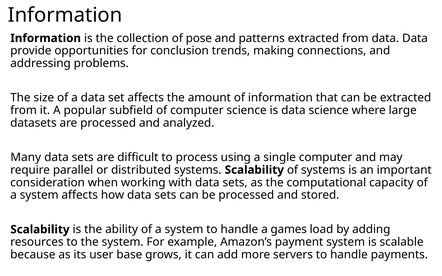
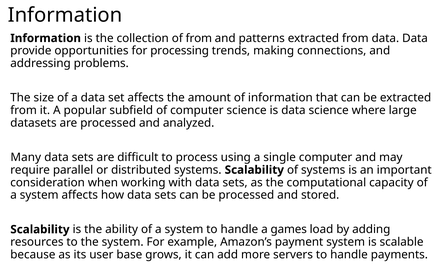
of pose: pose -> from
conclusion: conclusion -> processing
